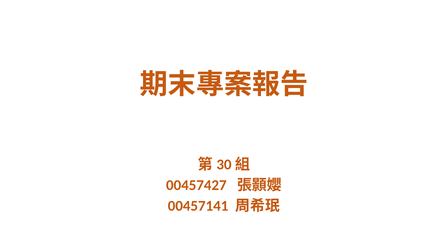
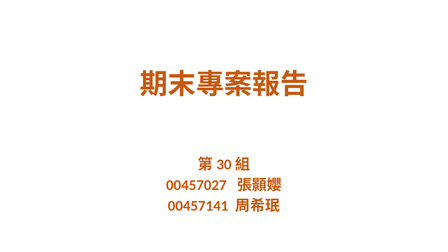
00457427: 00457427 -> 00457027
